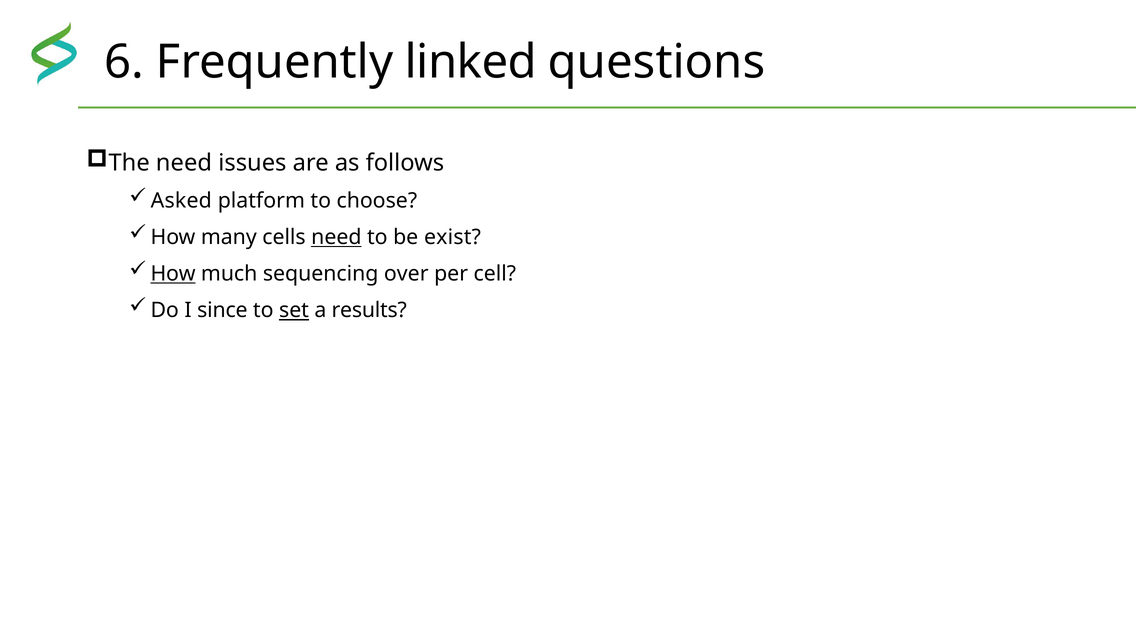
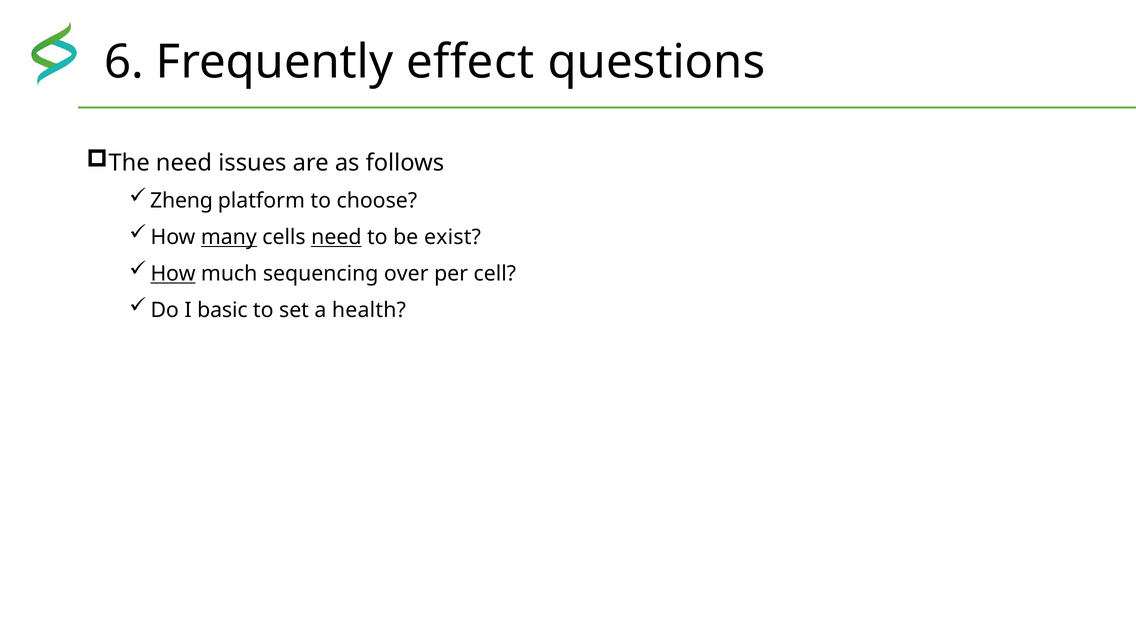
linked: linked -> effect
Asked: Asked -> Zheng
many underline: none -> present
since: since -> basic
set underline: present -> none
results: results -> health
